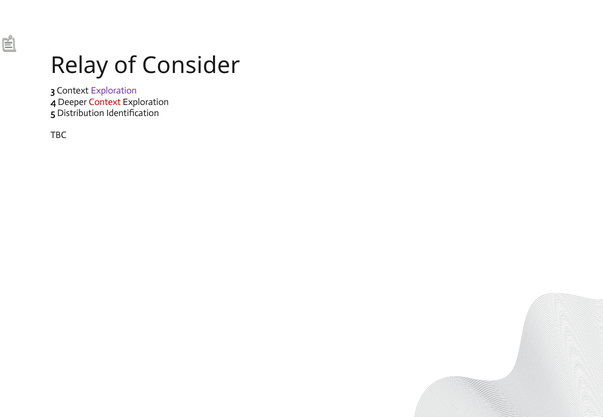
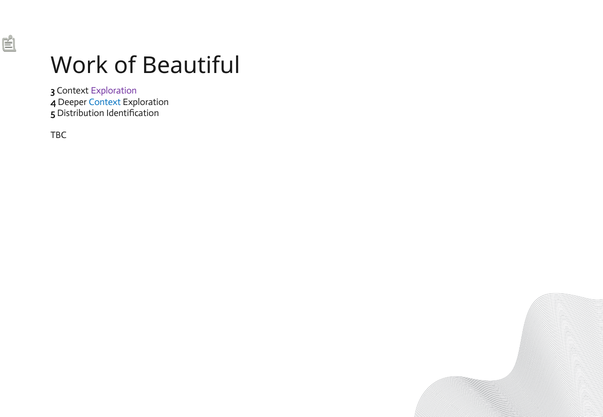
Relay: Relay -> Work
Consider: Consider -> Beautiful
Context at (105, 102) colour: red -> blue
